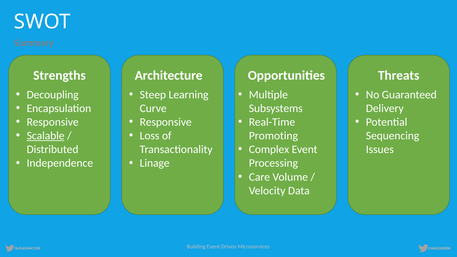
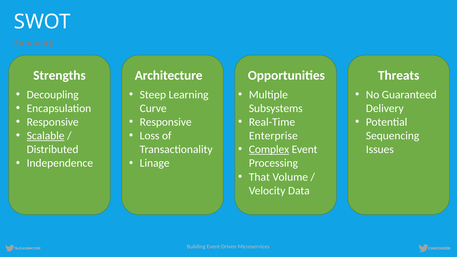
Promoting: Promoting -> Enterprise
Complex underline: none -> present
Care: Care -> That
